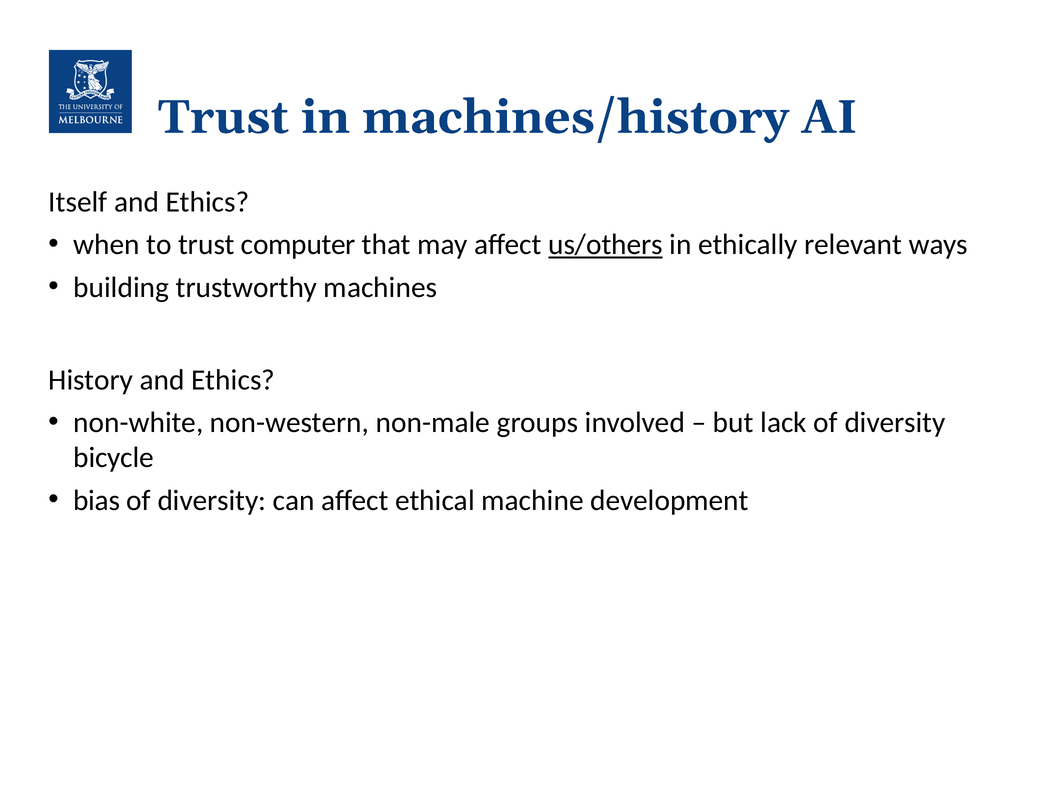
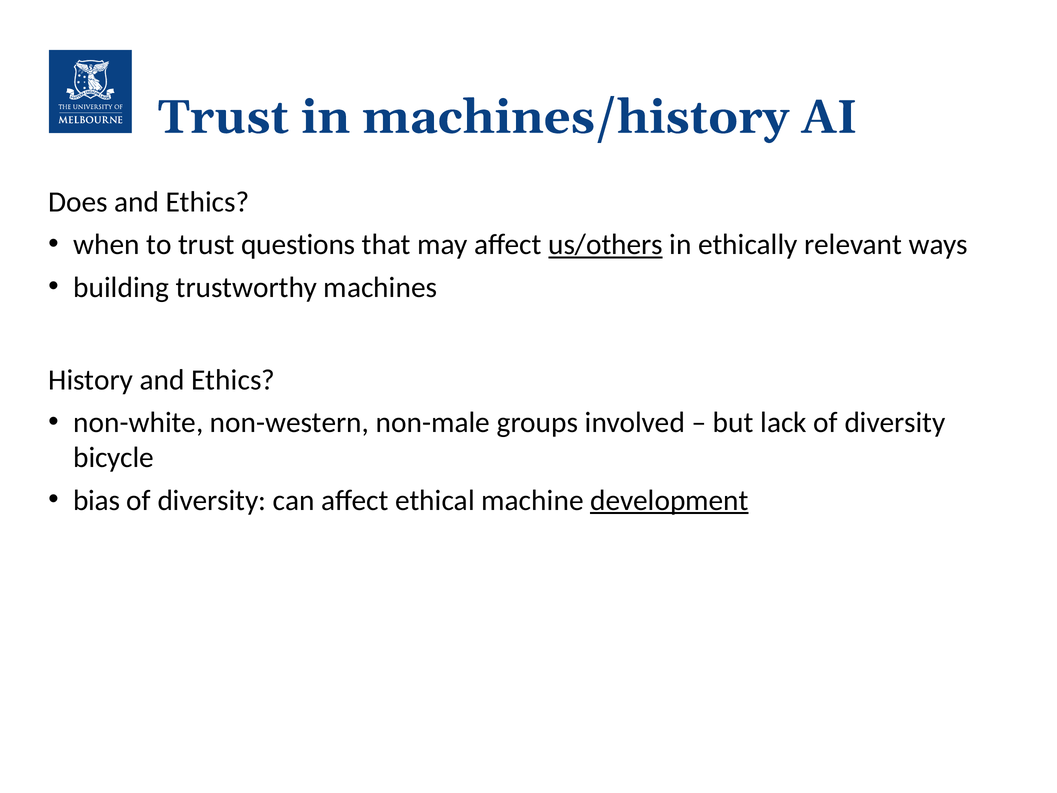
Itself: Itself -> Does
computer: computer -> questions
development underline: none -> present
